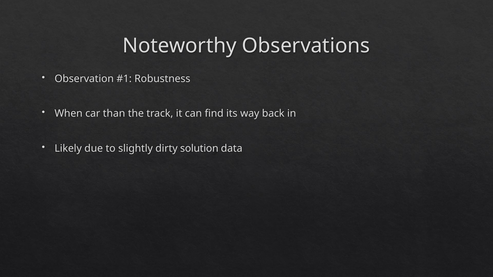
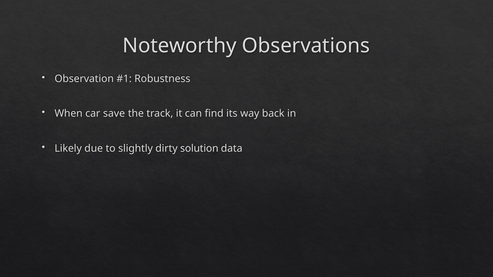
than: than -> save
